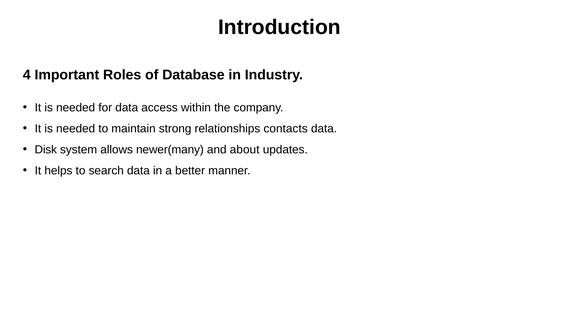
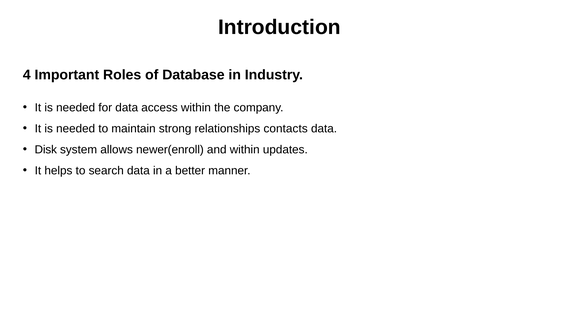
newer(many: newer(many -> newer(enroll
and about: about -> within
